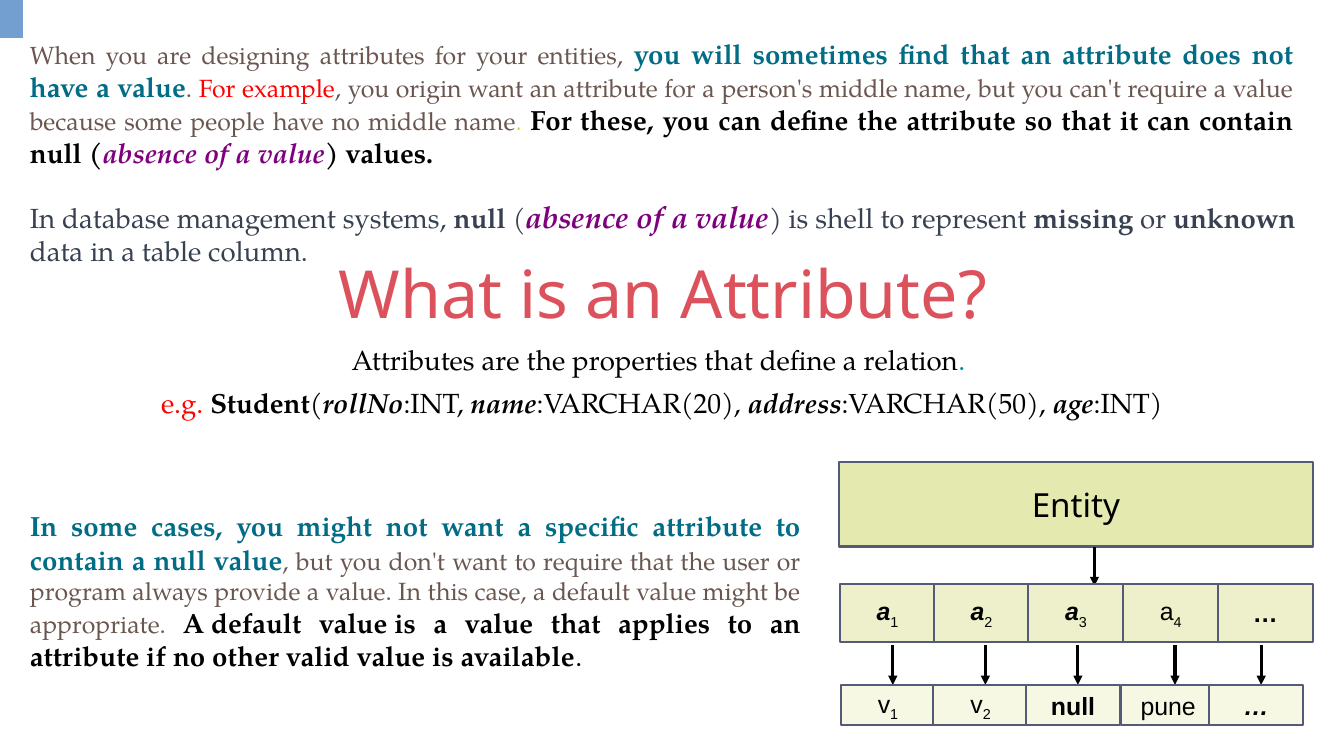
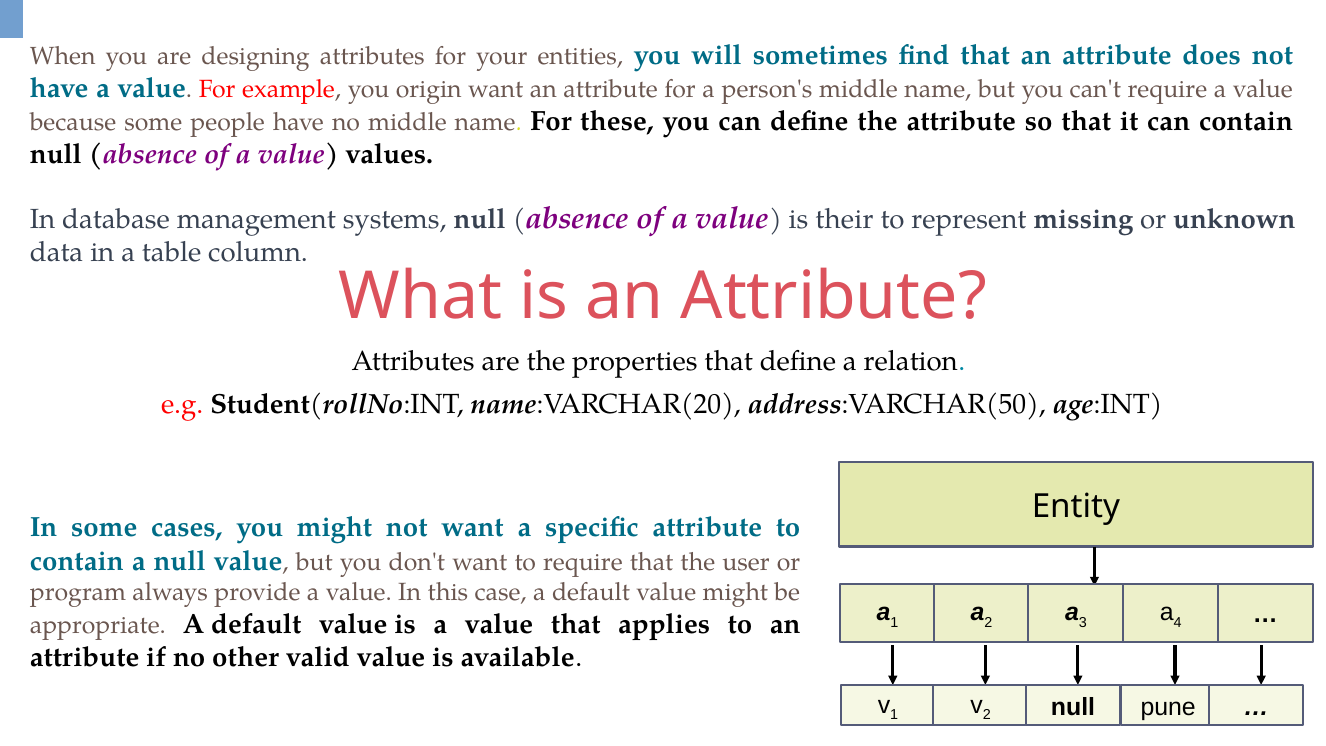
shell: shell -> their
